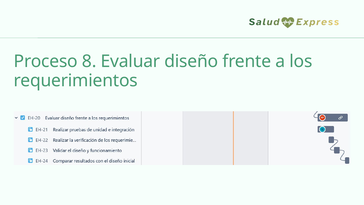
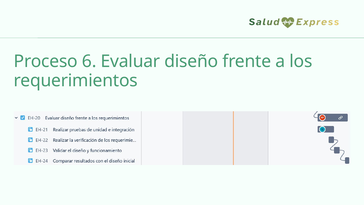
8: 8 -> 6
